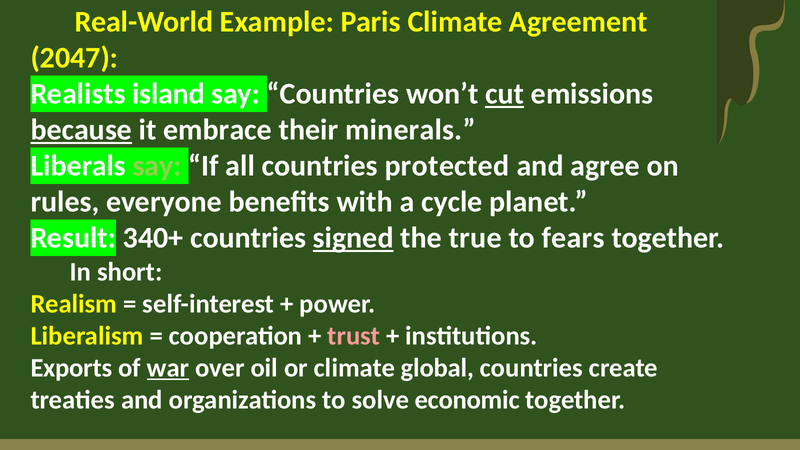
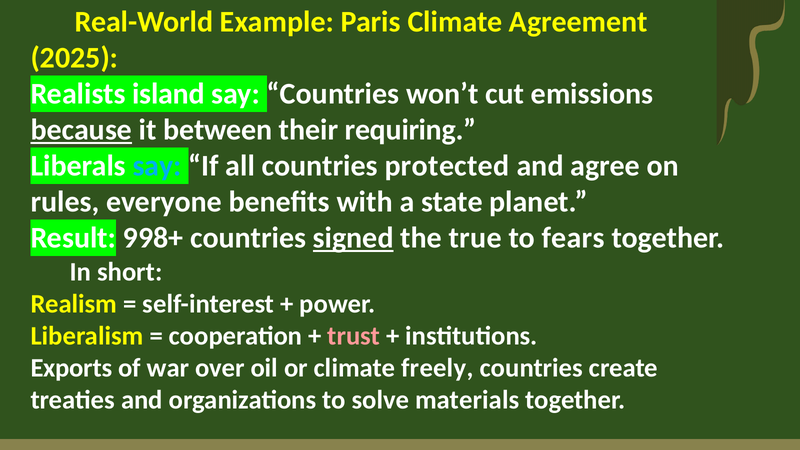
2047: 2047 -> 2025
cut underline: present -> none
embrace: embrace -> between
minerals: minerals -> requiring
say at (157, 166) colour: light green -> light blue
cycle: cycle -> state
340+: 340+ -> 998+
war underline: present -> none
global: global -> freely
economic: economic -> materials
